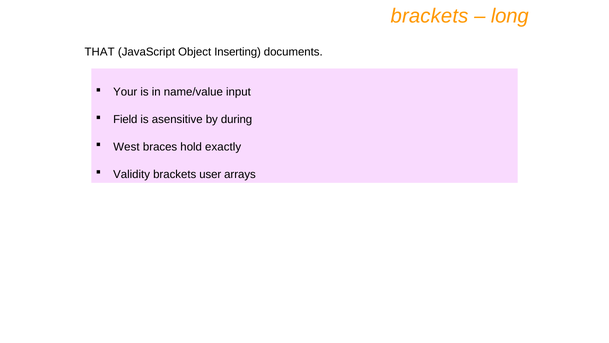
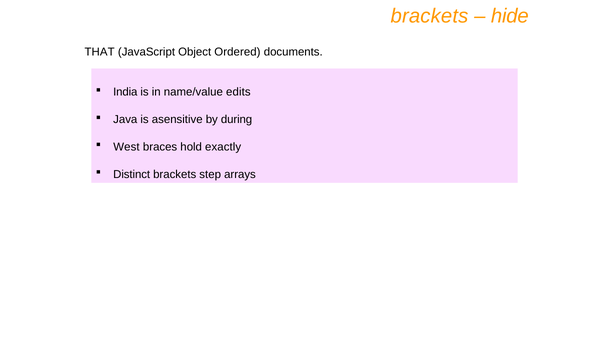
long: long -> hide
Inserting: Inserting -> Ordered
Your: Your -> India
input: input -> edits
Field: Field -> Java
Validity: Validity -> Distinct
user: user -> step
